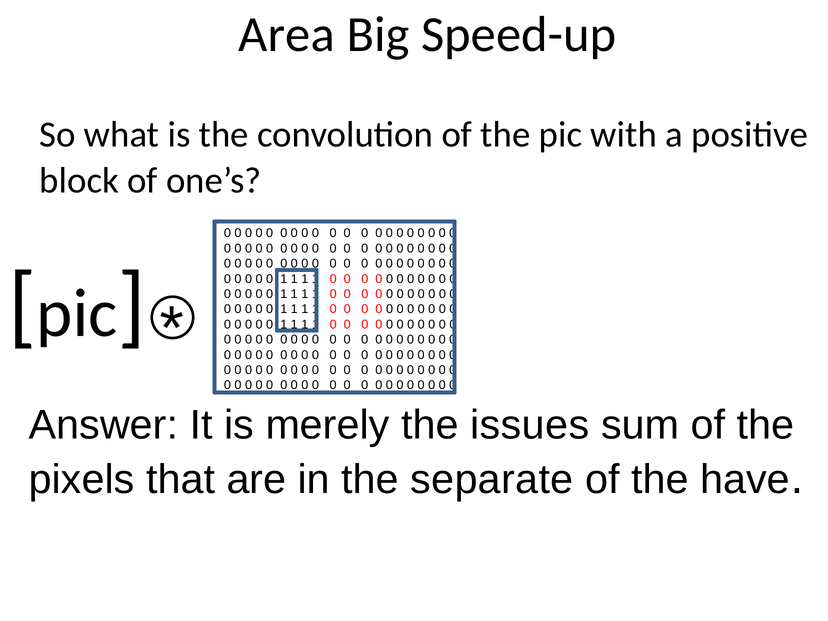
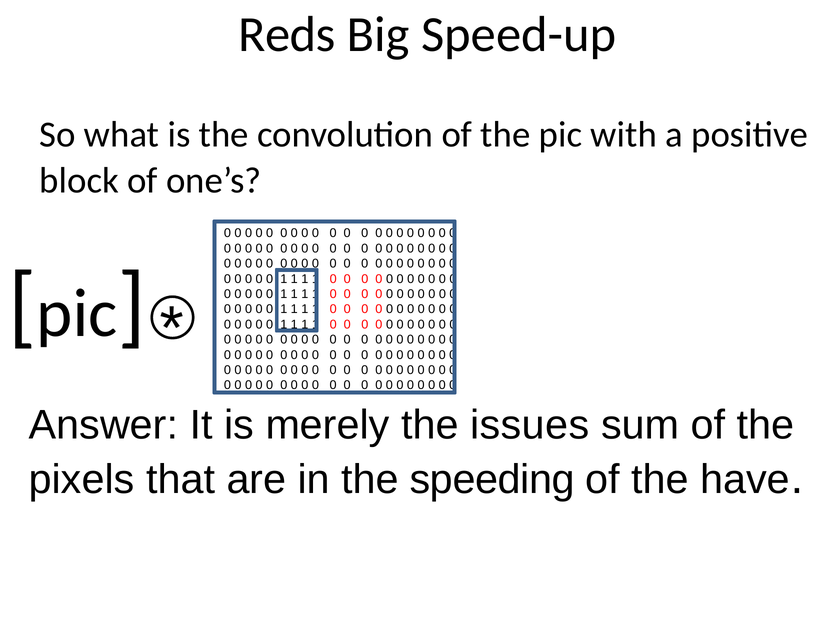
Area: Area -> Reds
separate: separate -> speeding
